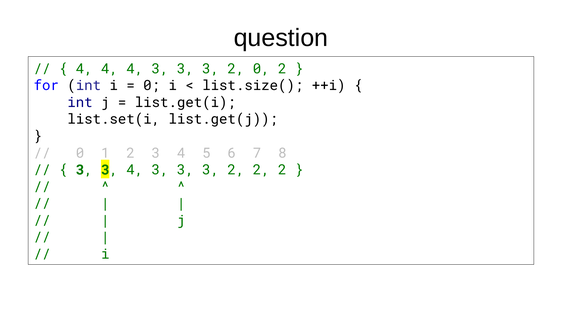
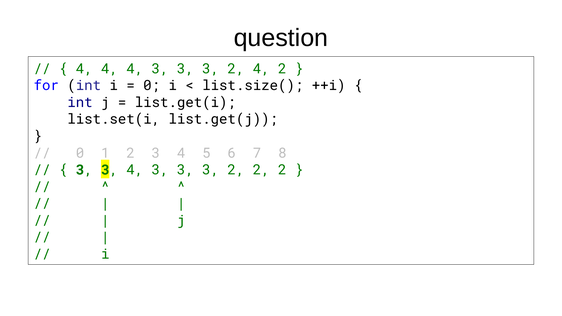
2 0: 0 -> 4
